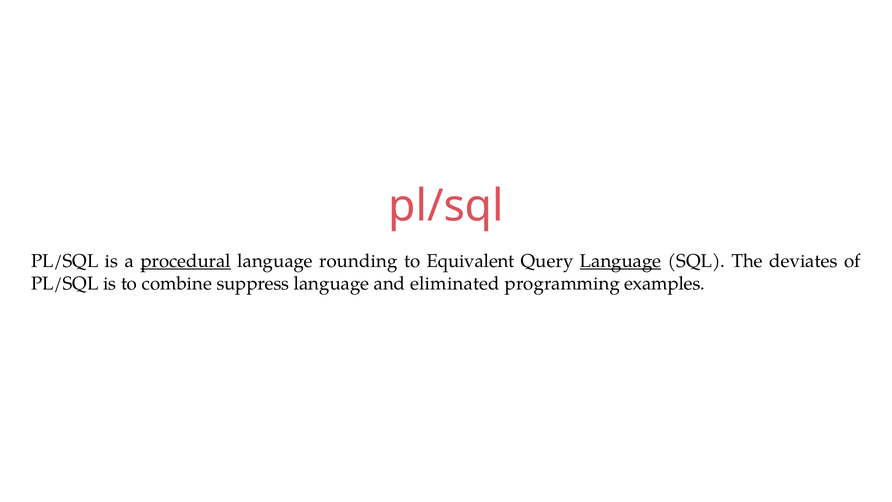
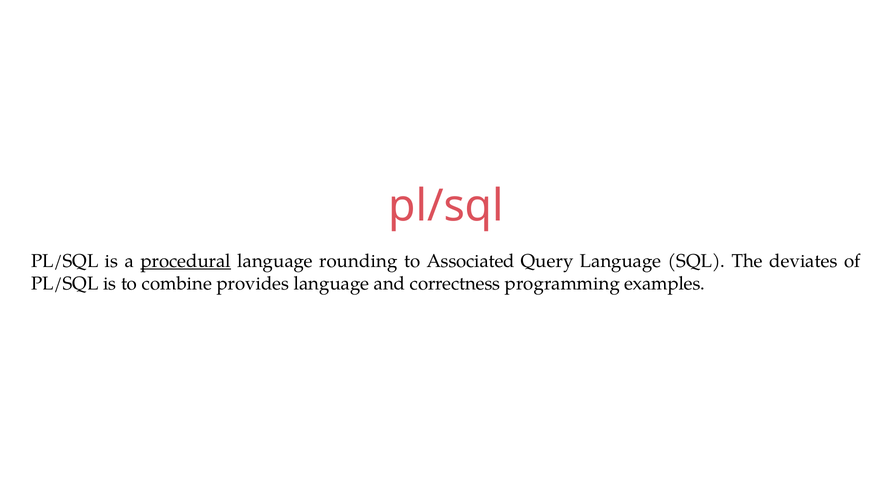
Equivalent: Equivalent -> Associated
Language at (621, 261) underline: present -> none
suppress: suppress -> provides
eliminated: eliminated -> correctness
